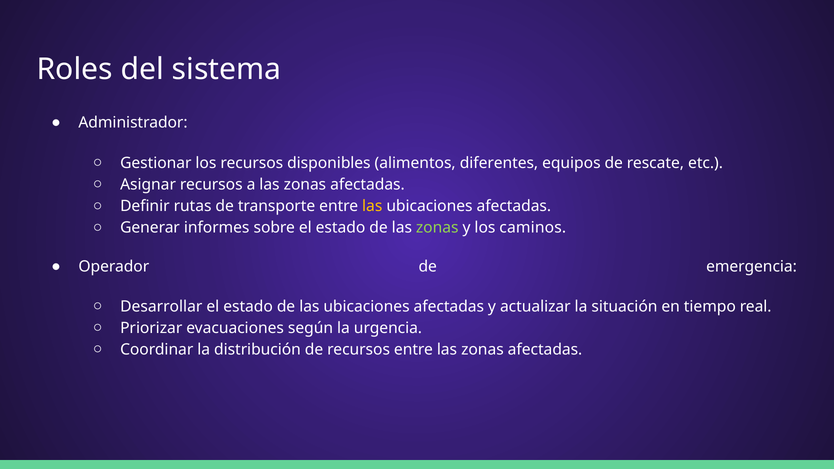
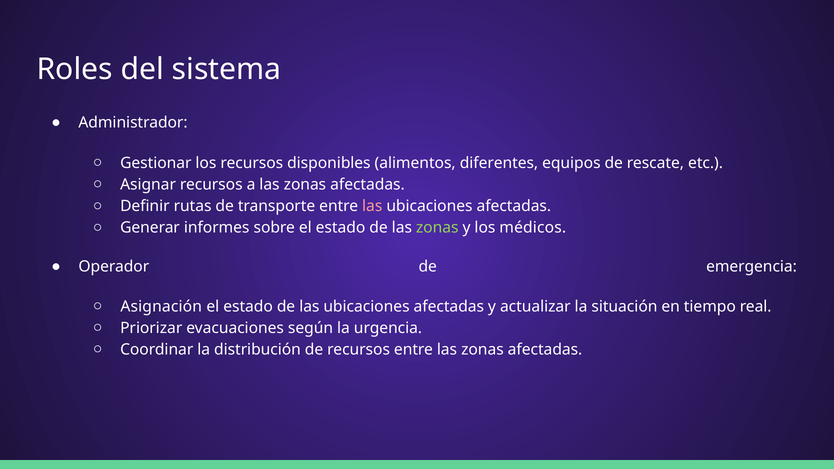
las at (372, 206) colour: yellow -> pink
caminos: caminos -> médicos
Desarrollar: Desarrollar -> Asignación
